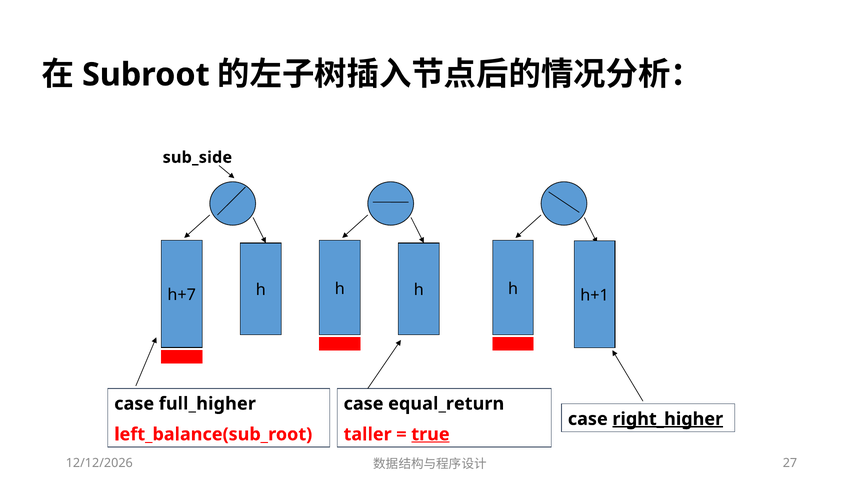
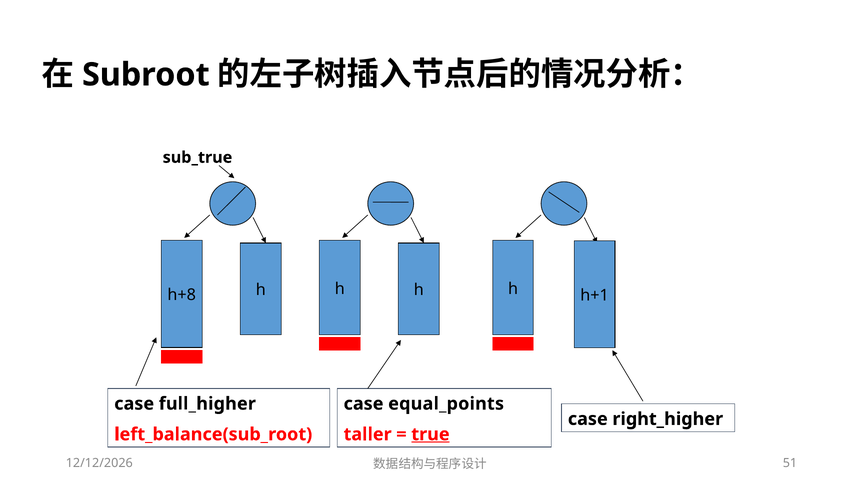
sub_side: sub_side -> sub_true
h+7: h+7 -> h+8
equal_return: equal_return -> equal_points
right_higher underline: present -> none
27: 27 -> 51
